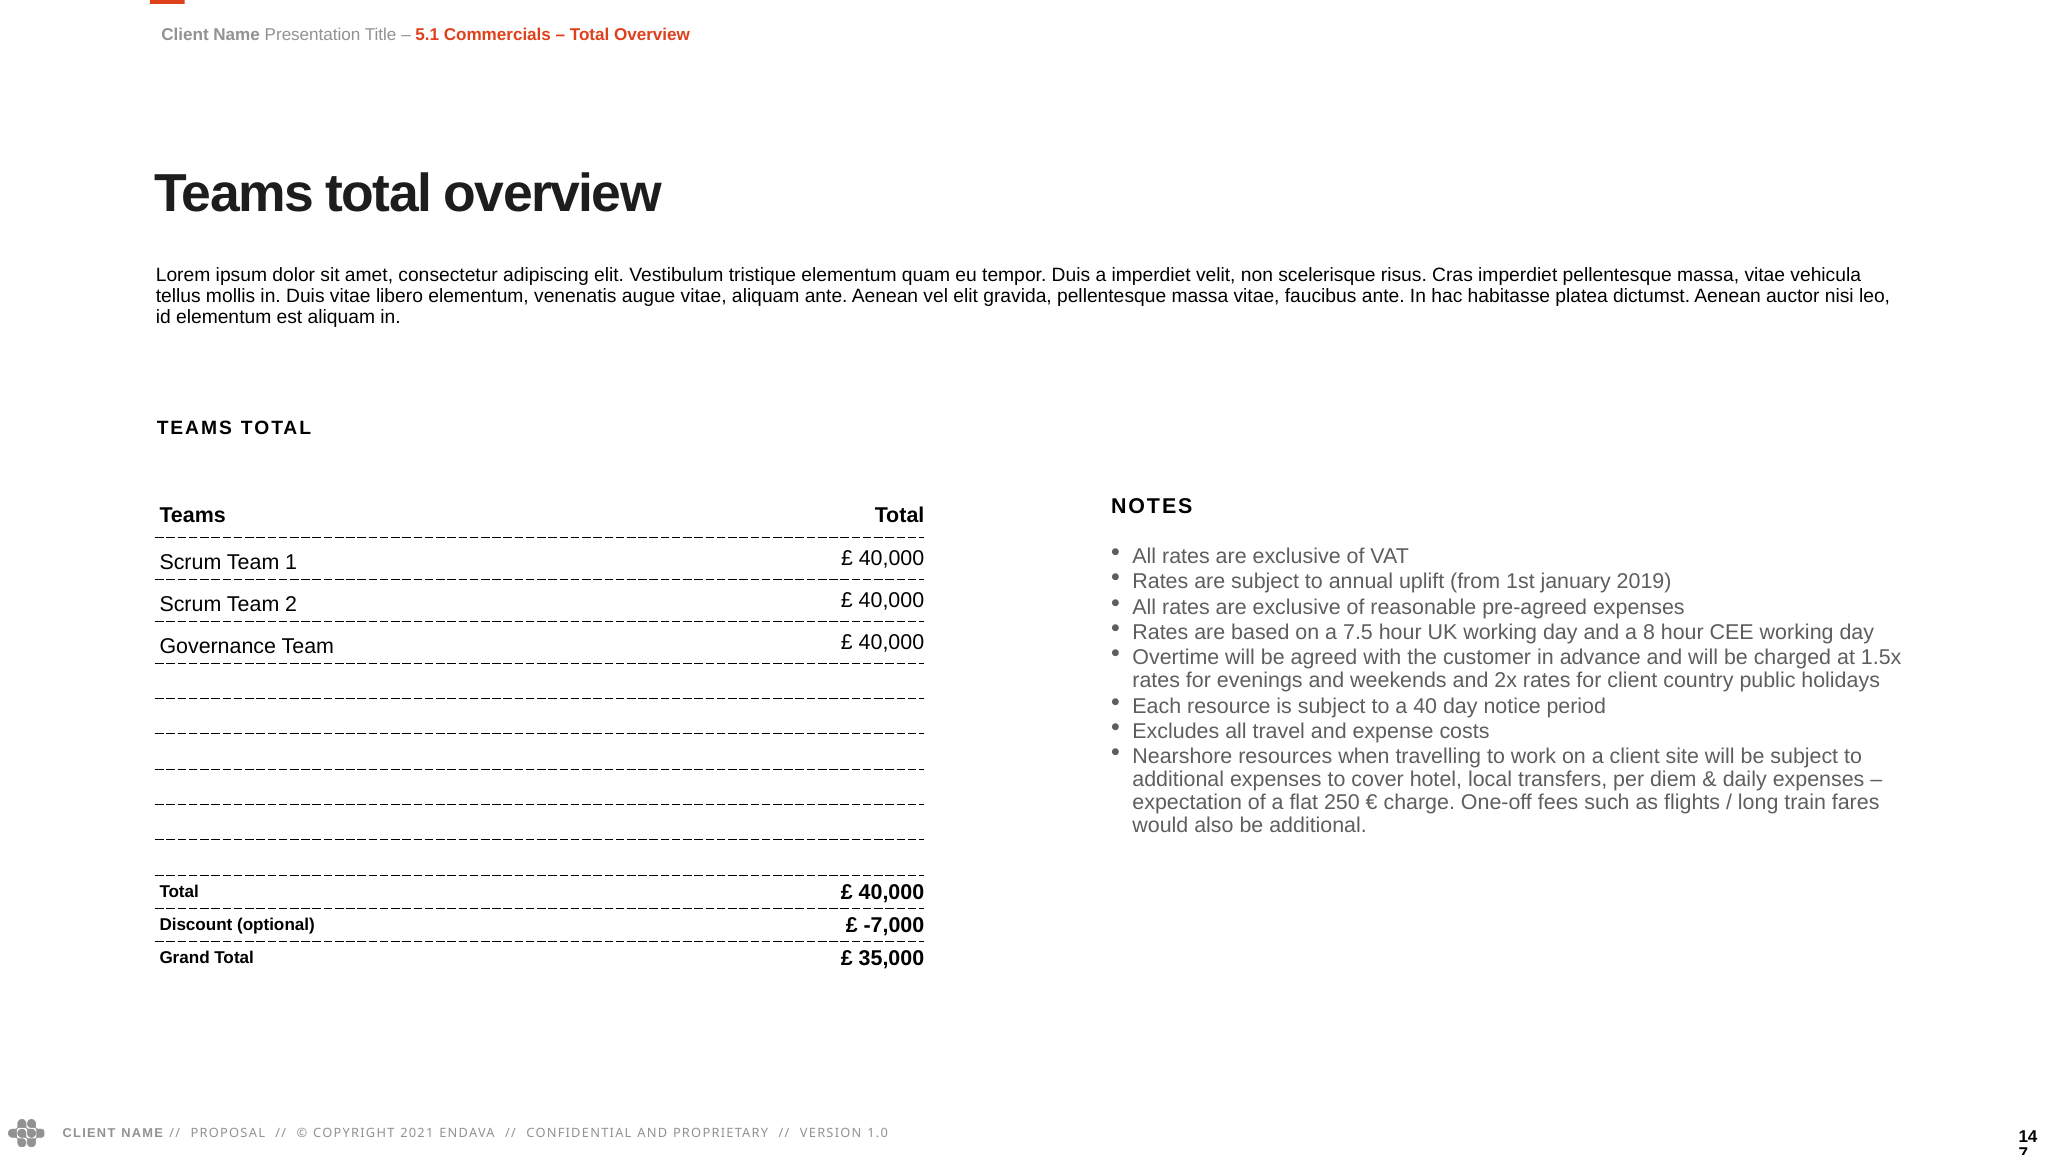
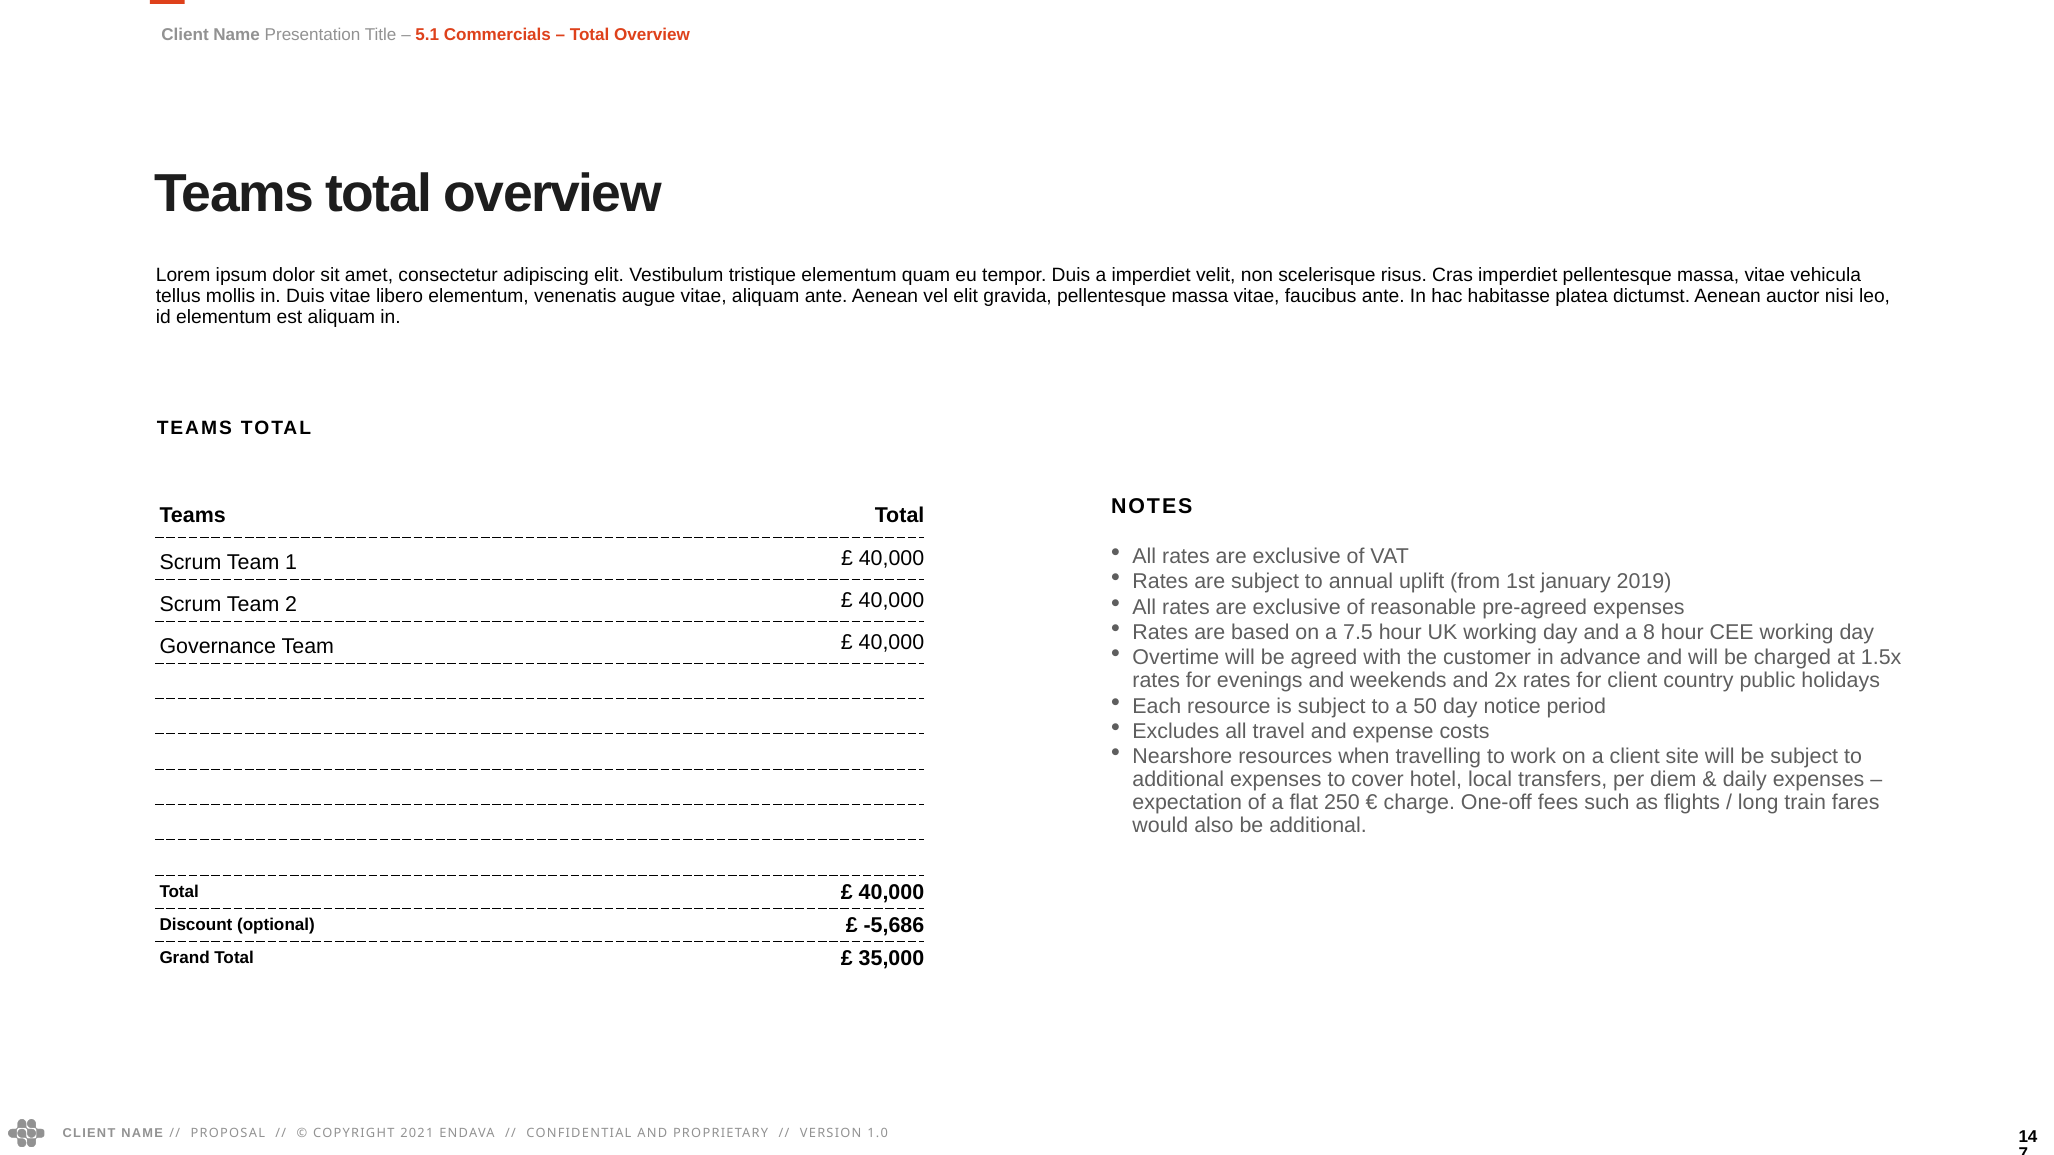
40: 40 -> 50
-7,000: -7,000 -> -5,686
